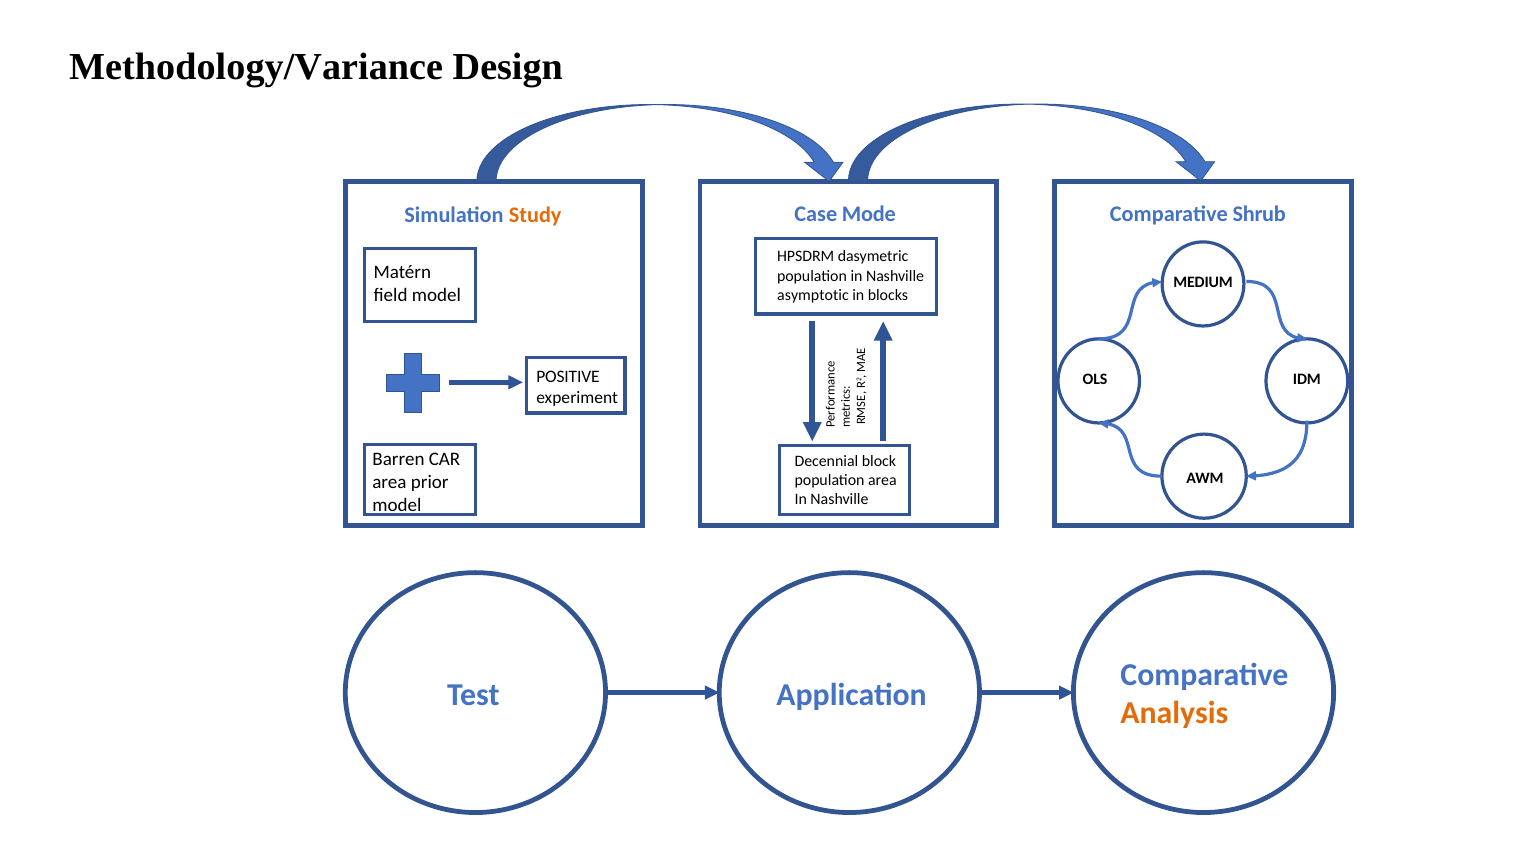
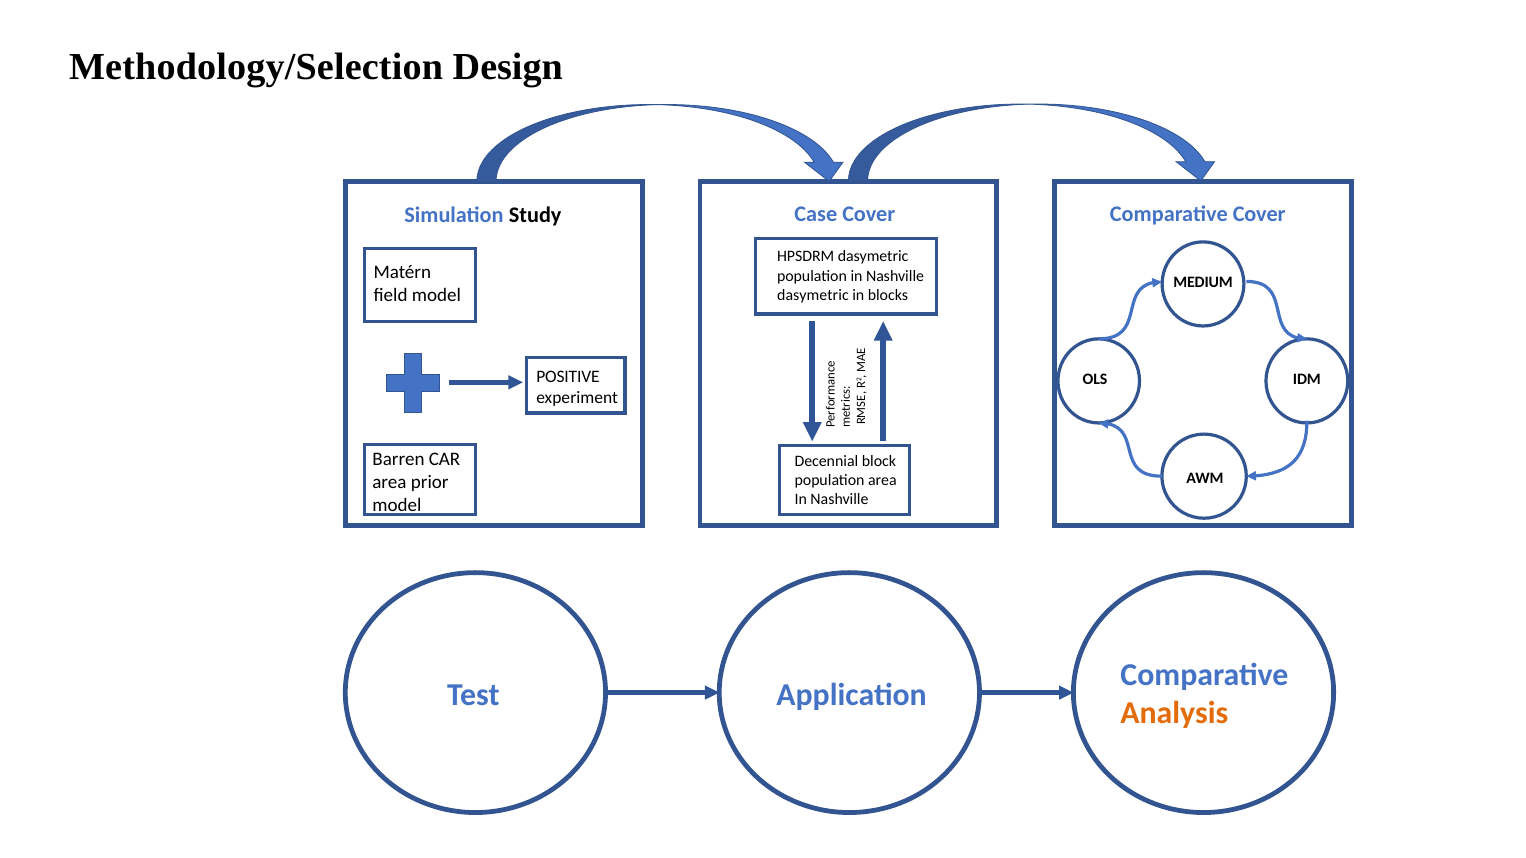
Methodology/Variance: Methodology/Variance -> Methodology/Selection
Case Mode: Mode -> Cover
Comparative Shrub: Shrub -> Cover
Study colour: orange -> black
asymptotic at (813, 295): asymptotic -> dasymetric
